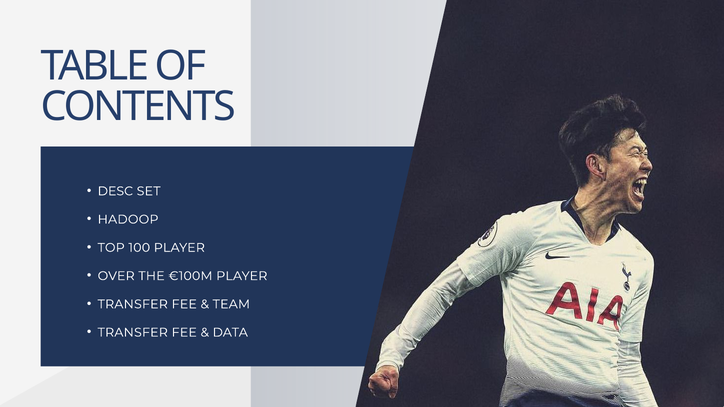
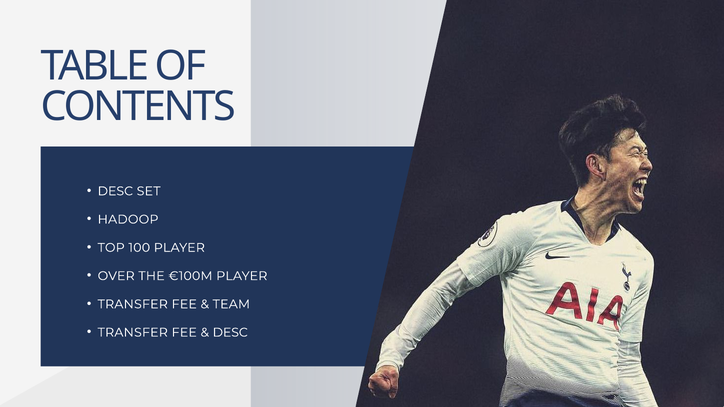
DATA at (230, 333): DATA -> DESC
